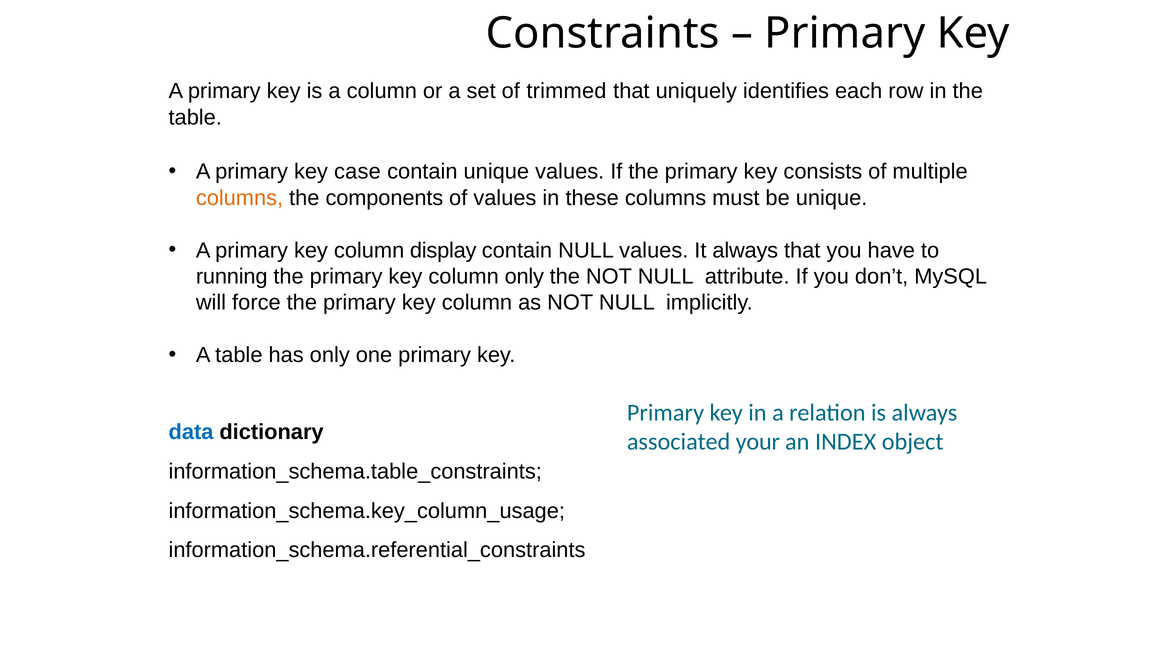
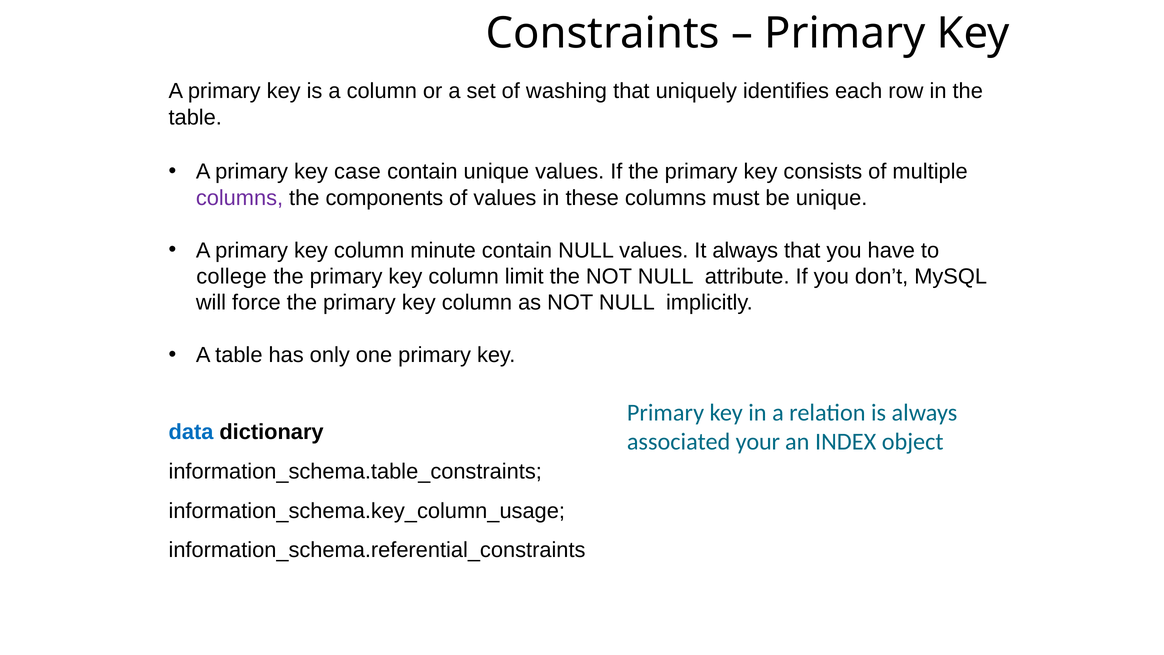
trimmed: trimmed -> washing
columns at (240, 198) colour: orange -> purple
display: display -> minute
running: running -> college
column only: only -> limit
